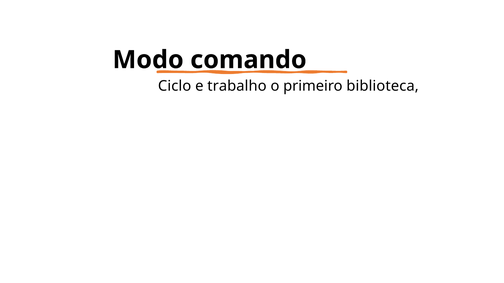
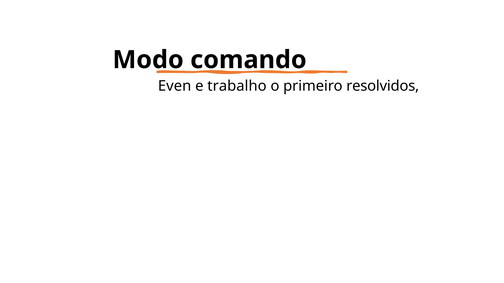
Ciclo: Ciclo -> Even
biblioteca: biblioteca -> resolvidos
